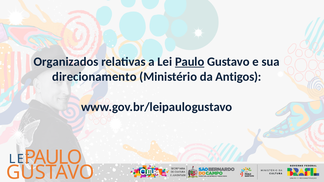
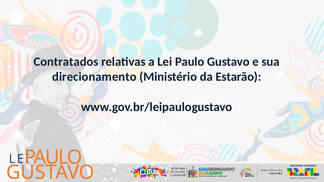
Organizados: Organizados -> Contratados
Paulo at (190, 62) underline: present -> none
Antigos: Antigos -> Estarão
